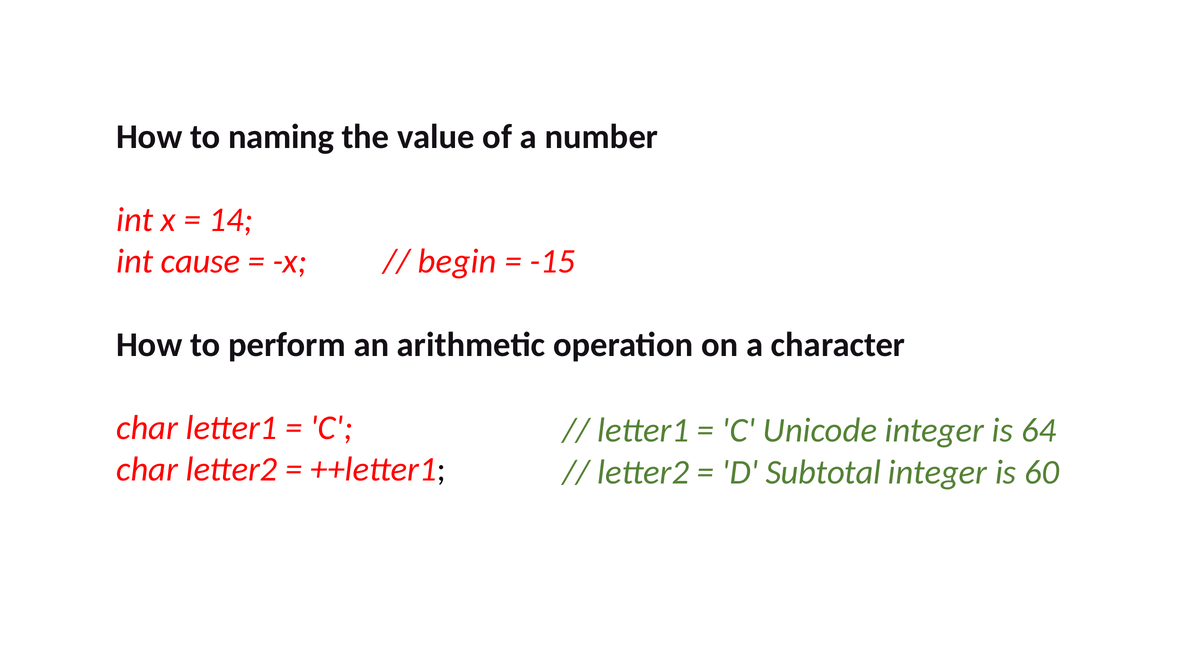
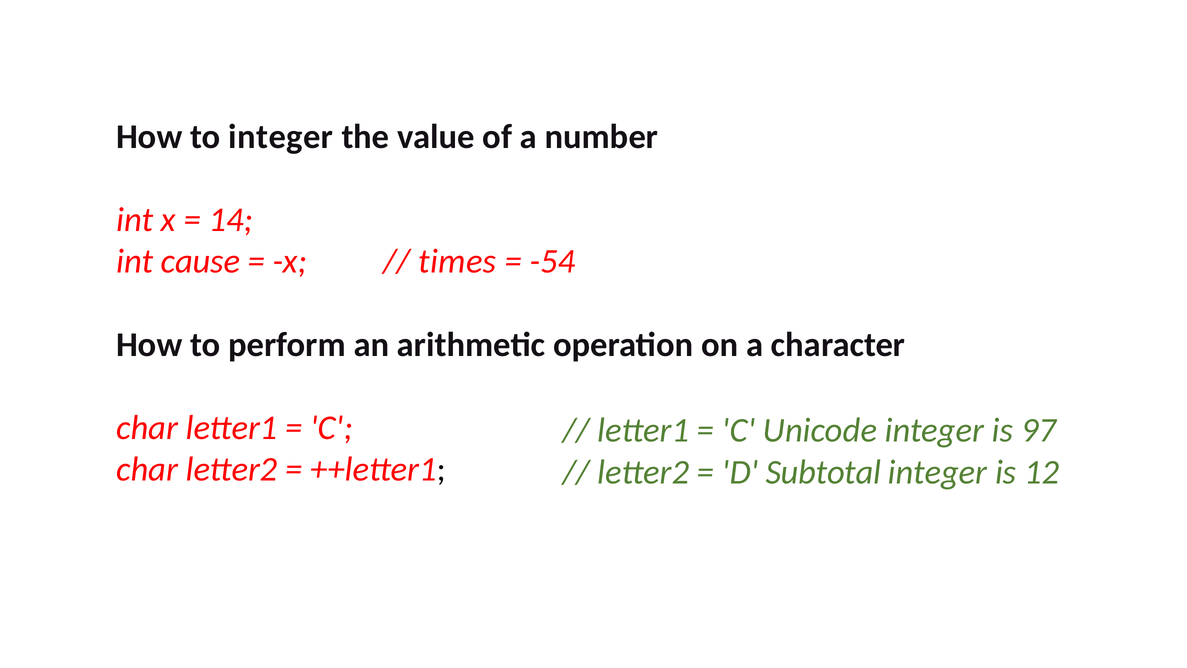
to naming: naming -> integer
begin: begin -> times
-15: -15 -> -54
64: 64 -> 97
60: 60 -> 12
